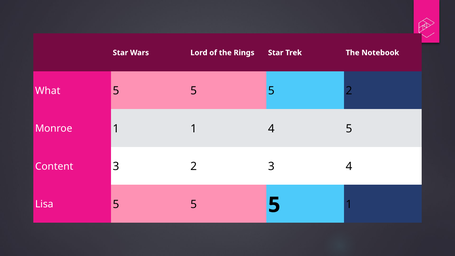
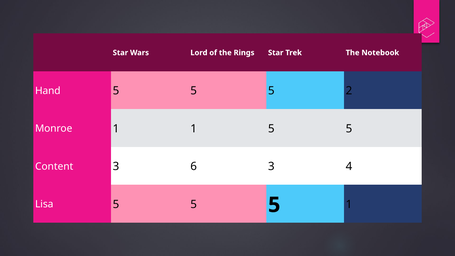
What: What -> Hand
1 4: 4 -> 5
3 2: 2 -> 6
